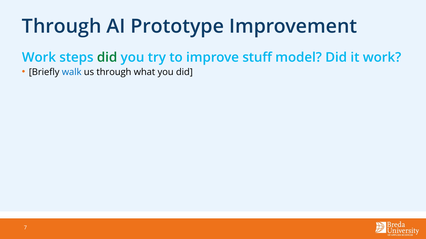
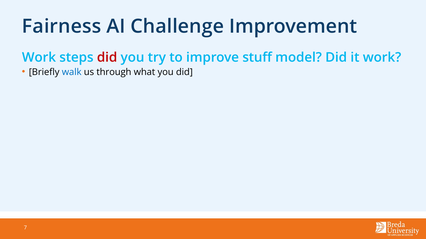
Through at (62, 26): Through -> Fairness
Prototype: Prototype -> Challenge
did at (107, 58) colour: green -> red
